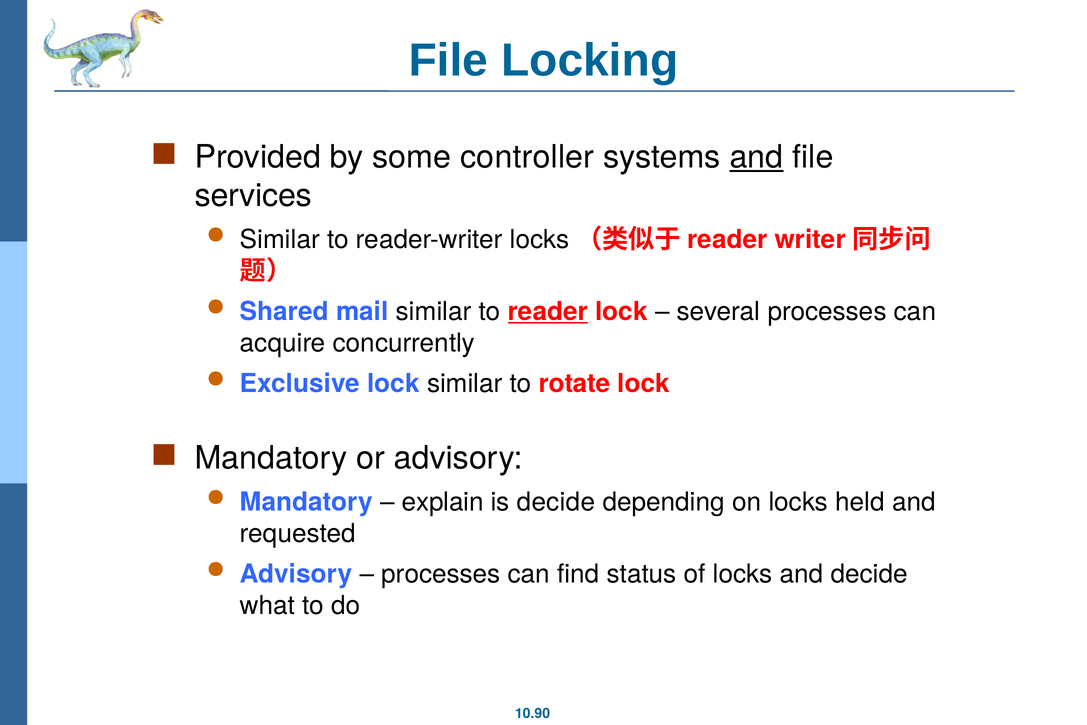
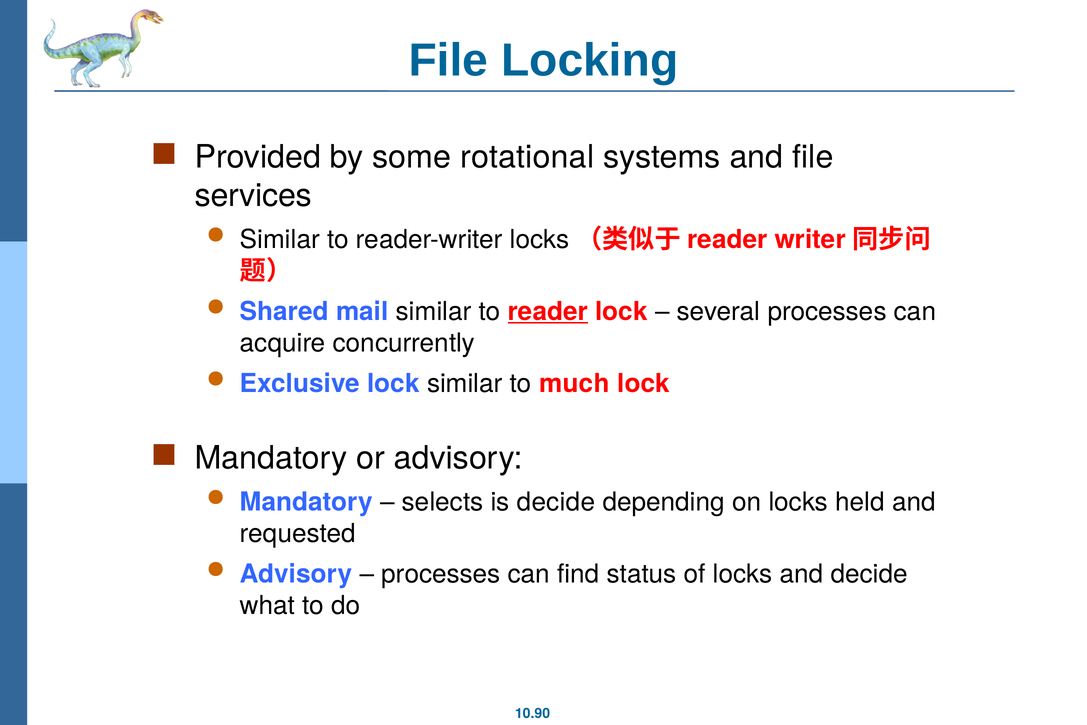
controller: controller -> rotational
and at (756, 157) underline: present -> none
rotate: rotate -> much
explain: explain -> selects
